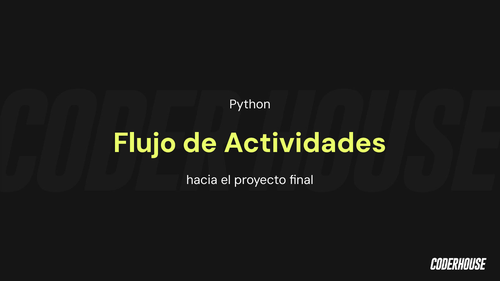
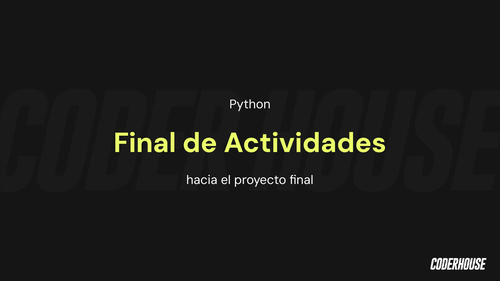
Flujo at (145, 143): Flujo -> Final
